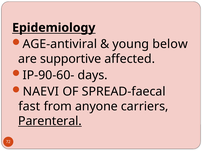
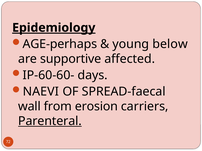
Epidemiology underline: none -> present
AGE-antiviral: AGE-antiviral -> AGE-perhaps
IP-90-60-: IP-90-60- -> IP-60-60-
fast: fast -> wall
anyone: anyone -> erosion
